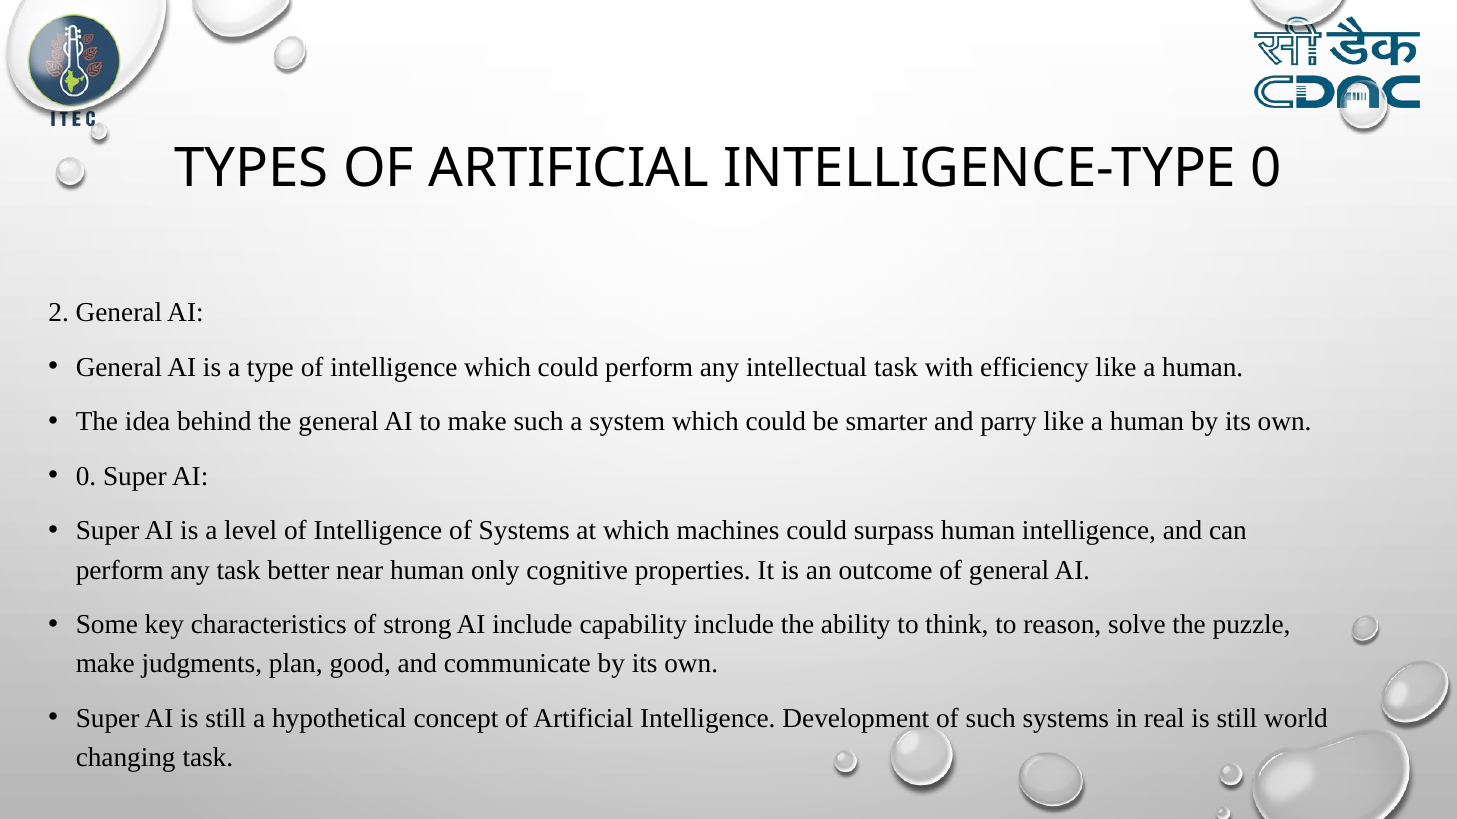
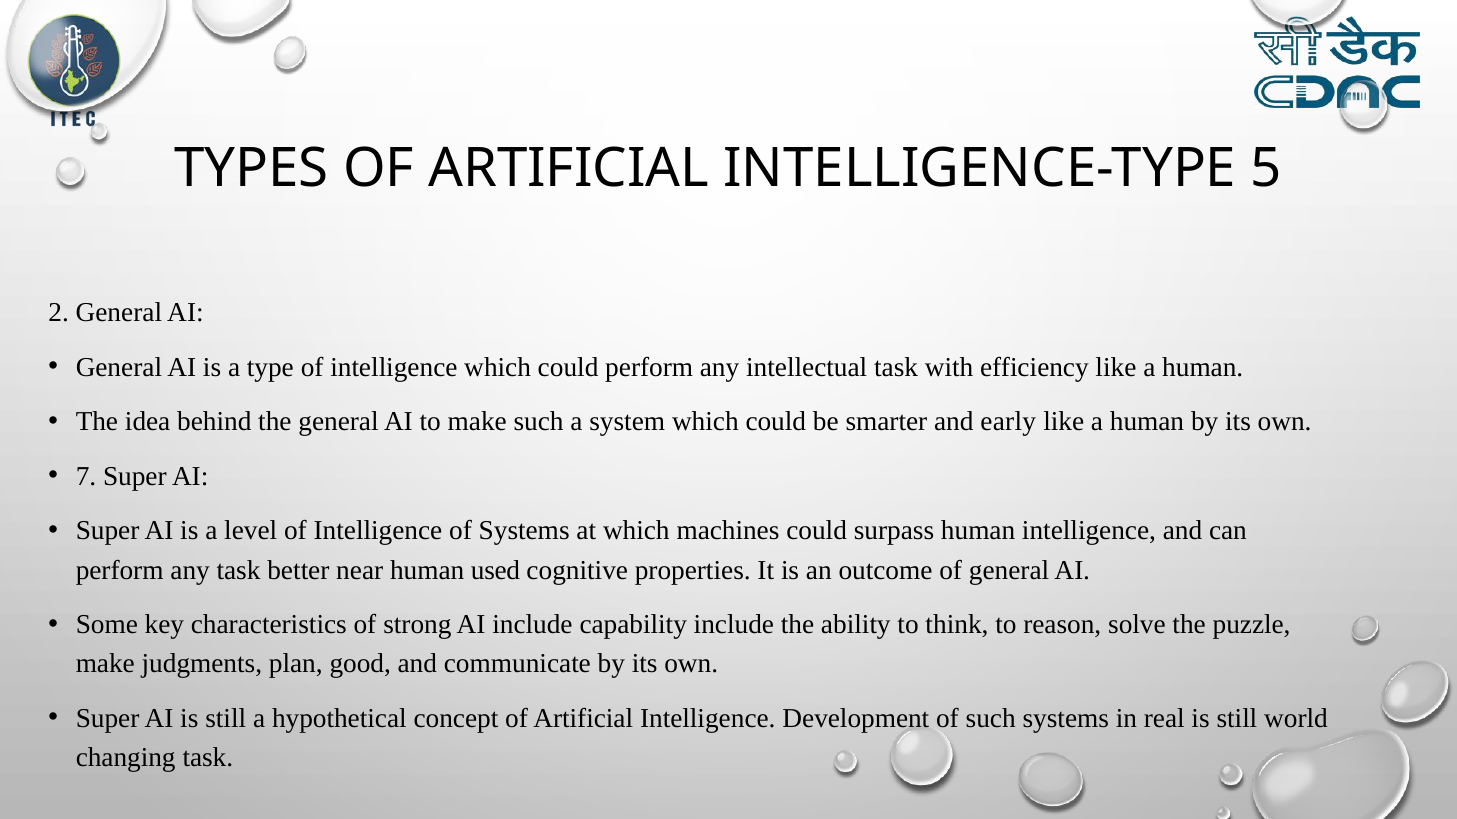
INTELLIGENCE-TYPE 0: 0 -> 5
parry: parry -> early
0 at (86, 477): 0 -> 7
only: only -> used
